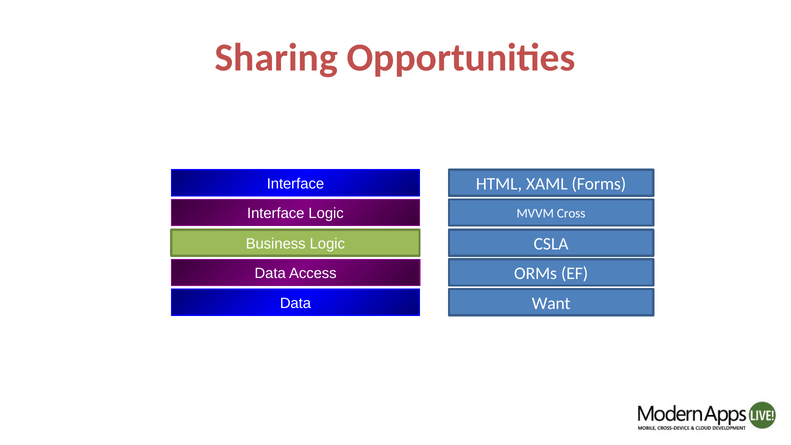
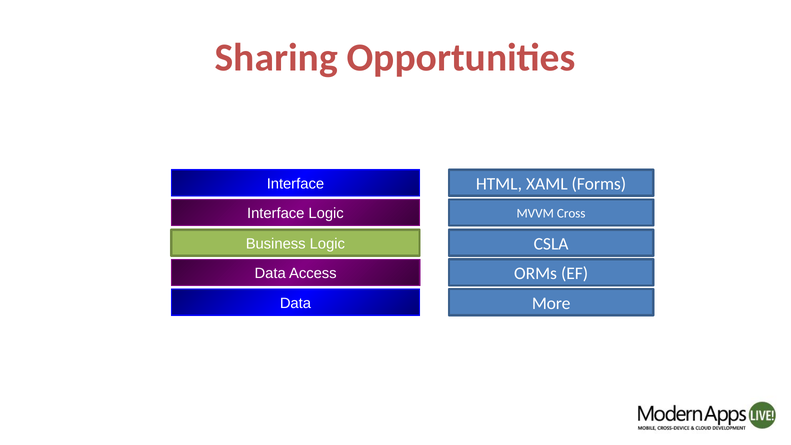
Want: Want -> More
